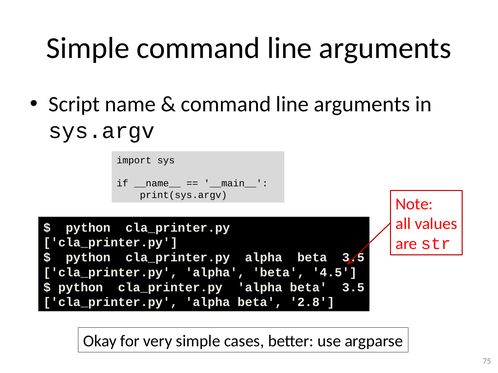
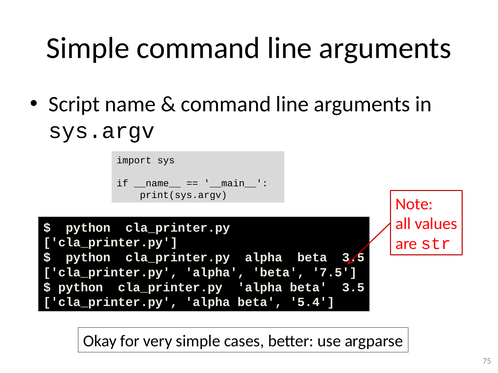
4.5: 4.5 -> 7.5
2.8: 2.8 -> 5.4
